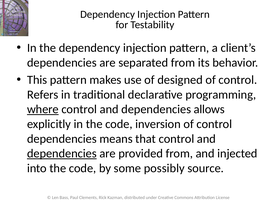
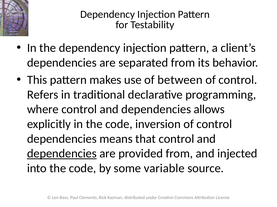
designed: designed -> between
where underline: present -> none
possibly: possibly -> variable
